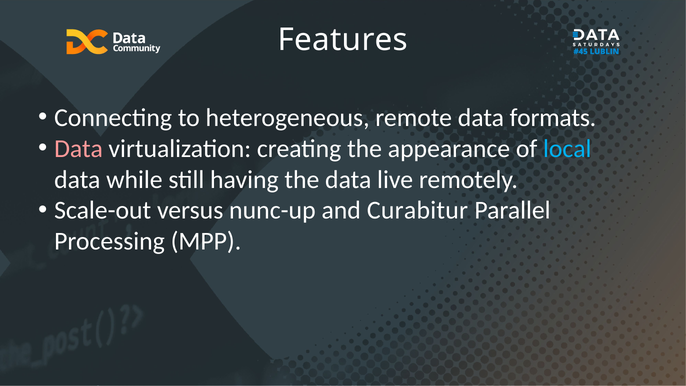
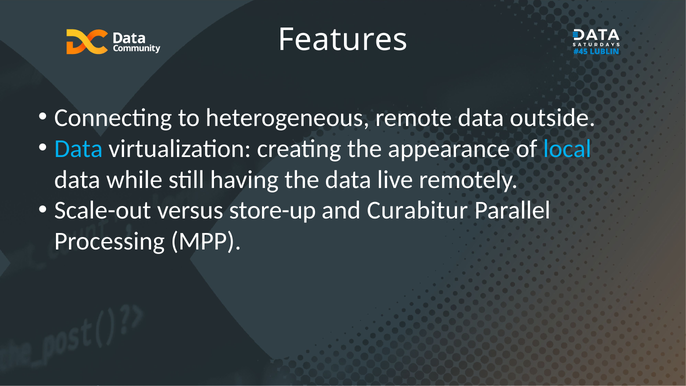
formats: formats -> outside
Data at (79, 149) colour: pink -> light blue
nunc-up: nunc-up -> store-up
